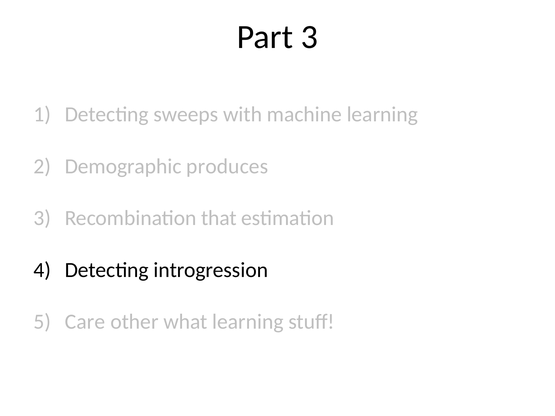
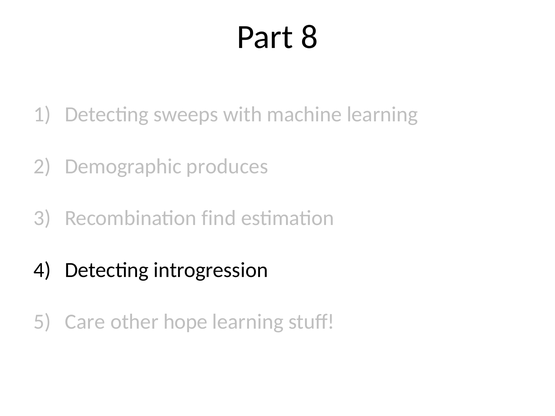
Part 3: 3 -> 8
that: that -> find
what: what -> hope
